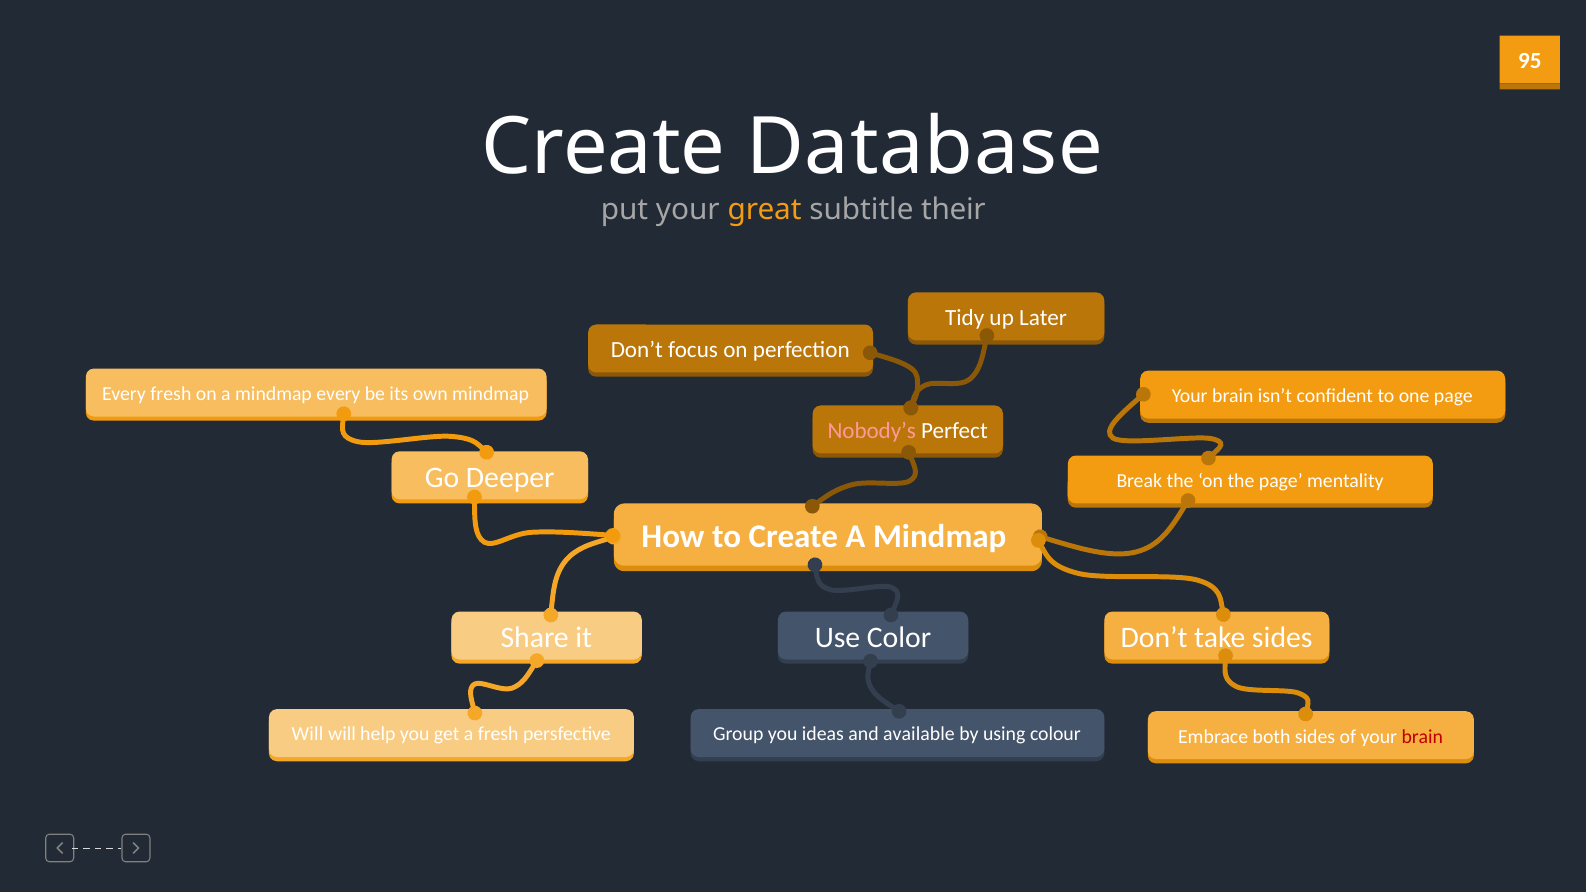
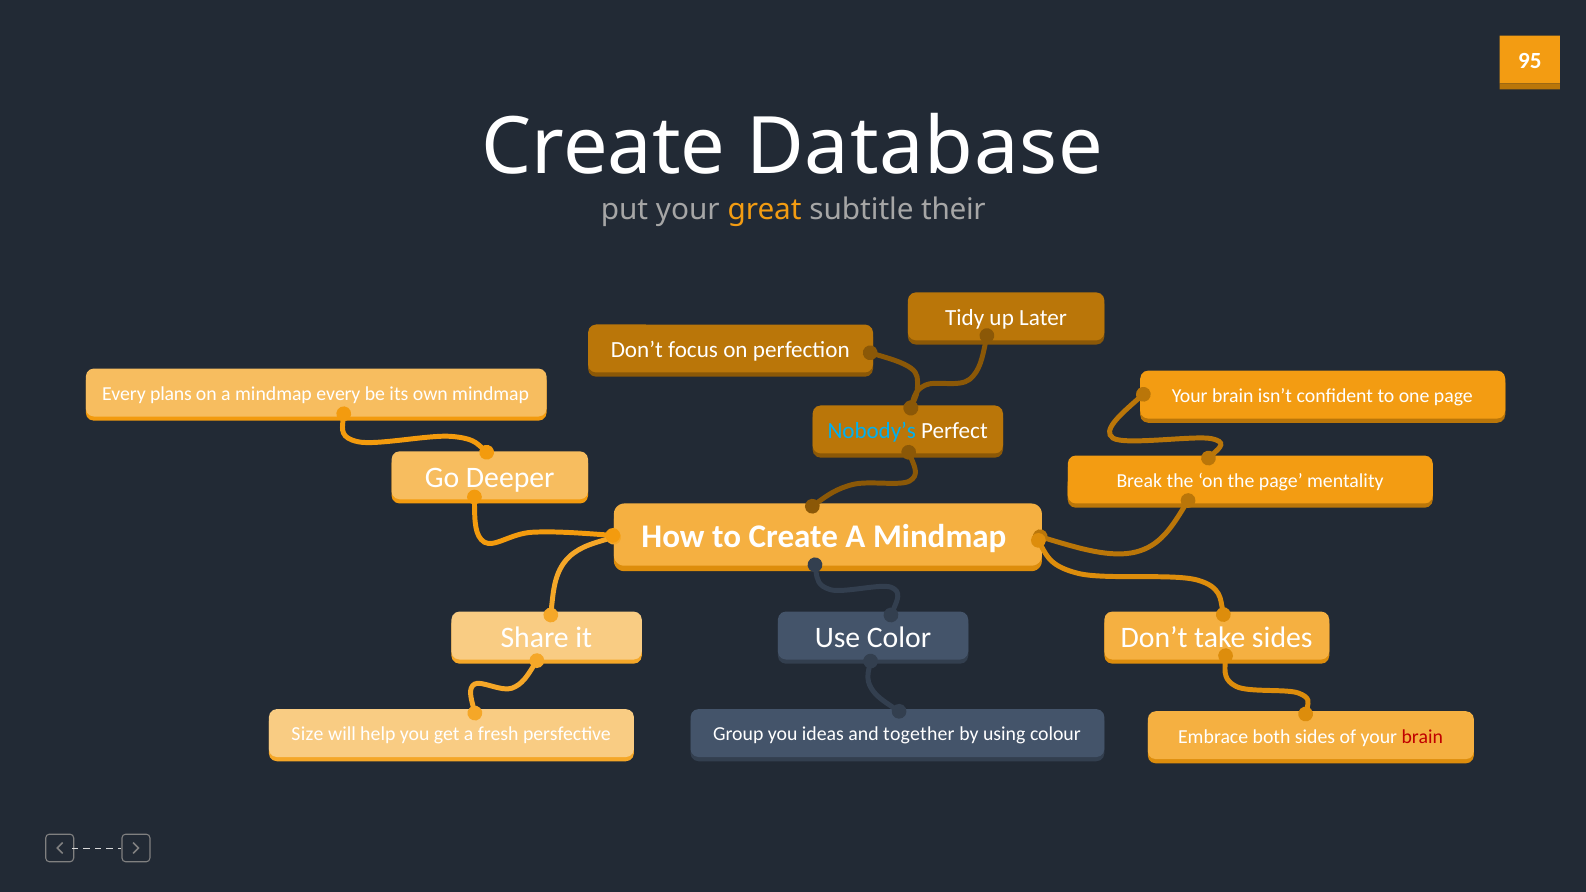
Every fresh: fresh -> plans
Nobody’s colour: pink -> light blue
Will at (307, 735): Will -> Size
available: available -> together
